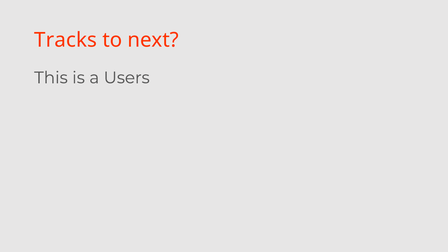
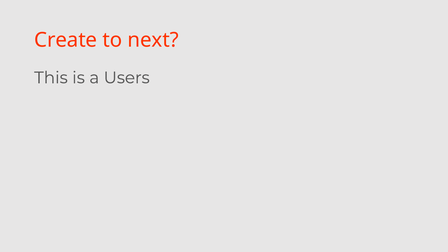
Tracks: Tracks -> Create
